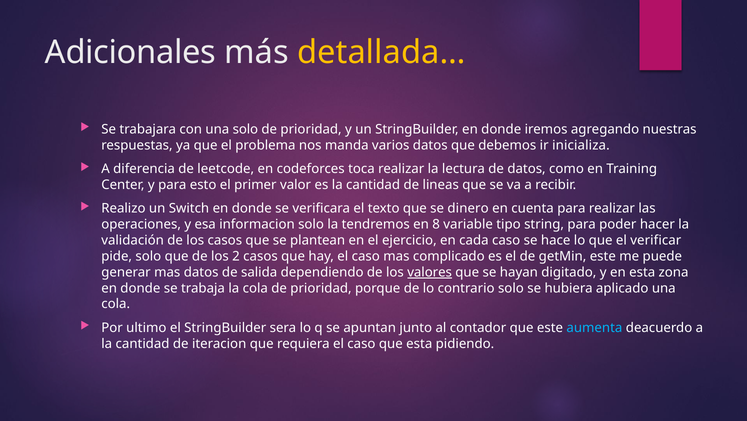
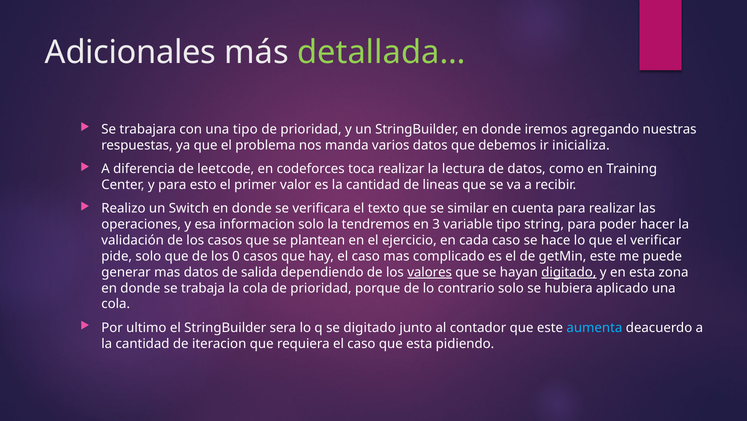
detallada… colour: yellow -> light green
una solo: solo -> tipo
dinero: dinero -> similar
8: 8 -> 3
2: 2 -> 0
digitado at (569, 272) underline: none -> present
se apuntan: apuntan -> digitado
